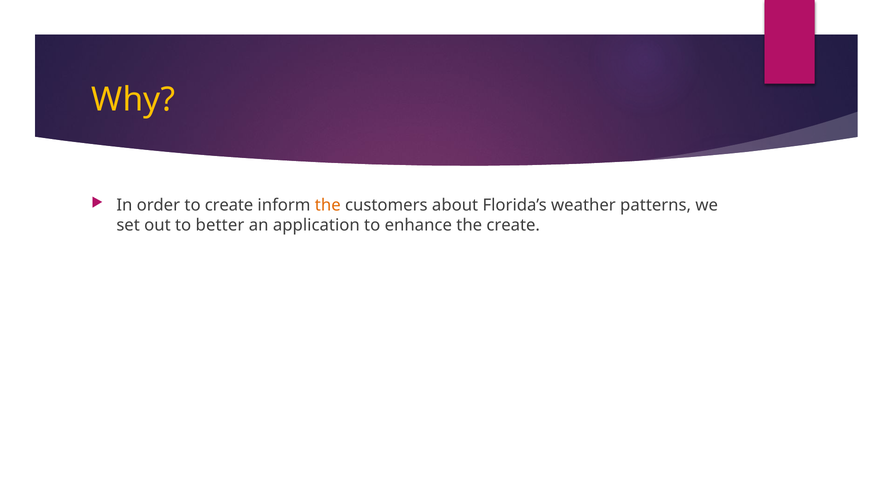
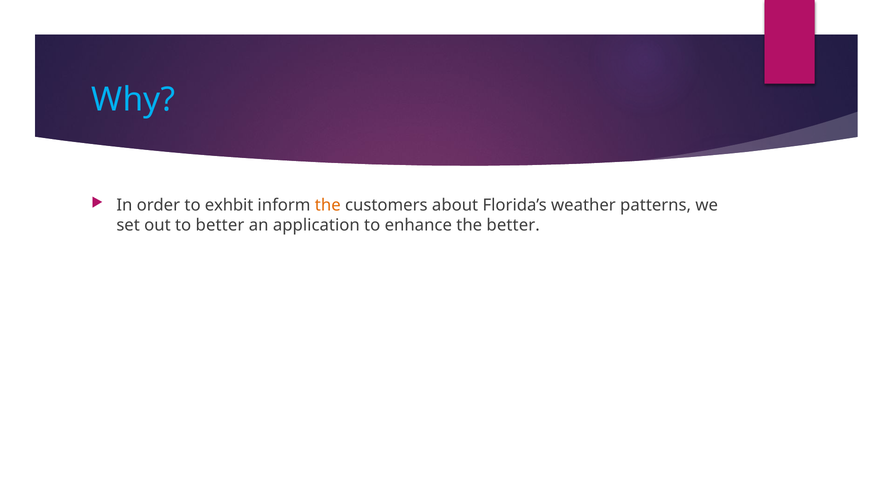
Why colour: yellow -> light blue
to create: create -> exhbit
the create: create -> better
